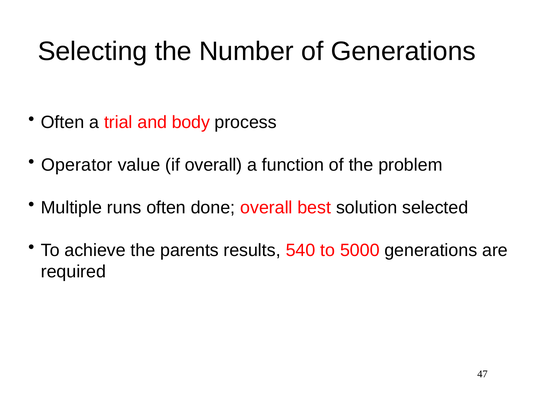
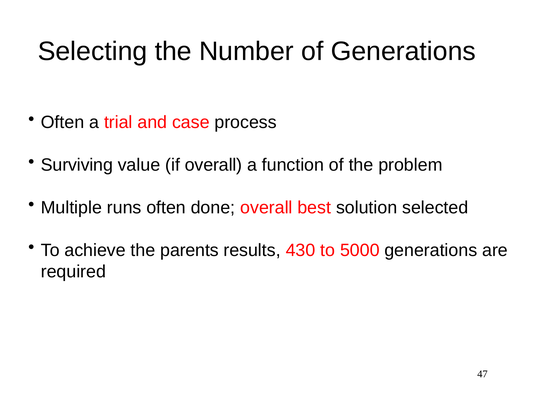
body: body -> case
Operator: Operator -> Surviving
540: 540 -> 430
